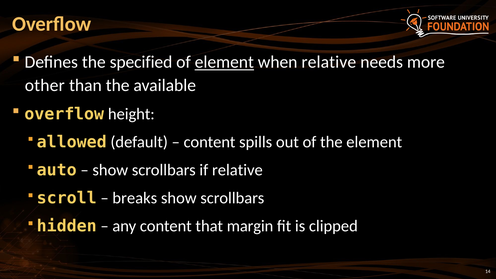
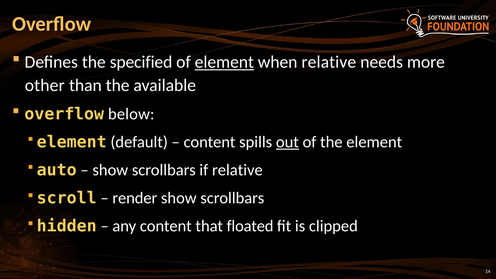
height: height -> below
allowed at (72, 142): allowed -> element
out underline: none -> present
breaks: breaks -> render
margin: margin -> floated
